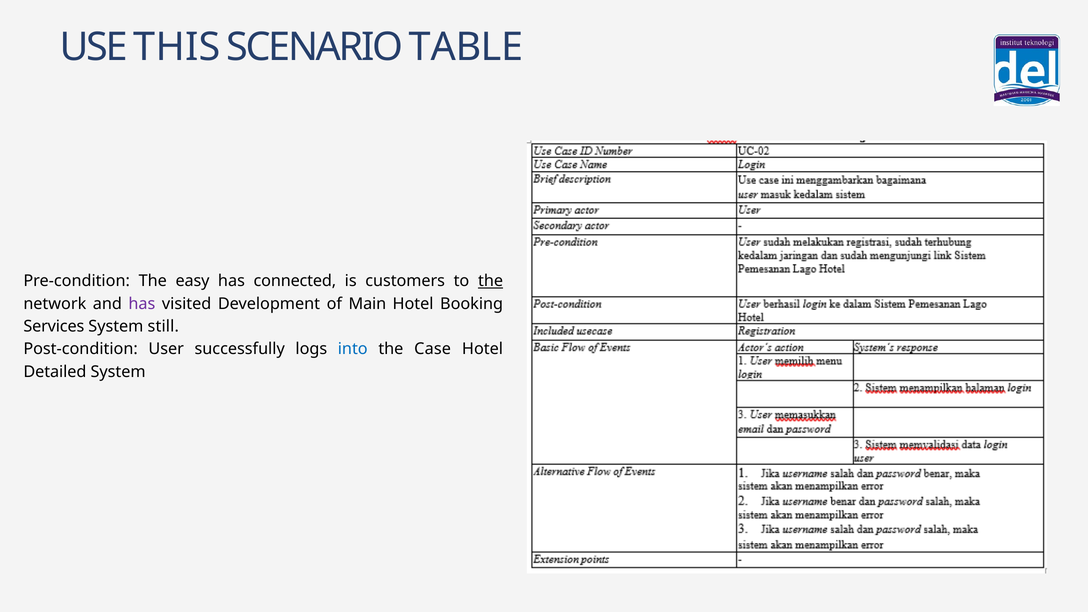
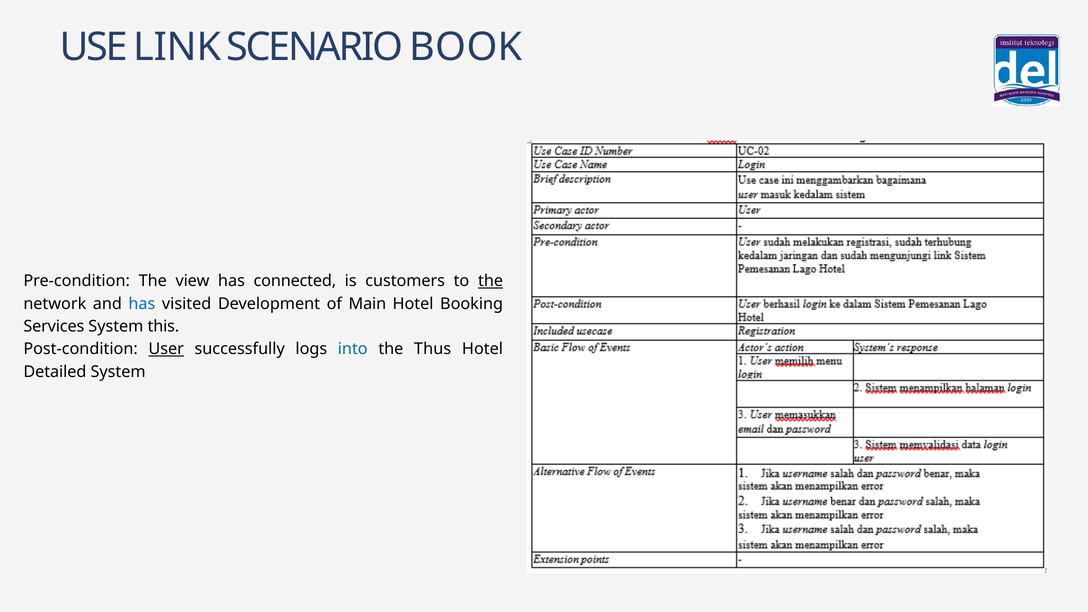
THIS: THIS -> LINK
TABLE: TABLE -> BOOK
easy: easy -> view
has at (142, 304) colour: purple -> blue
still: still -> this
User underline: none -> present
Case: Case -> Thus
